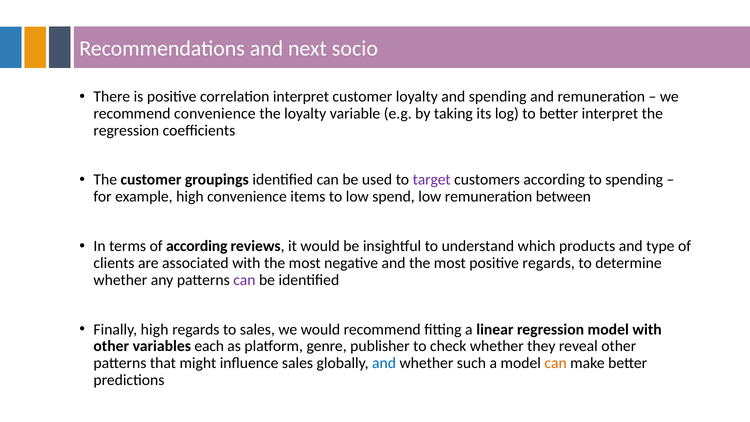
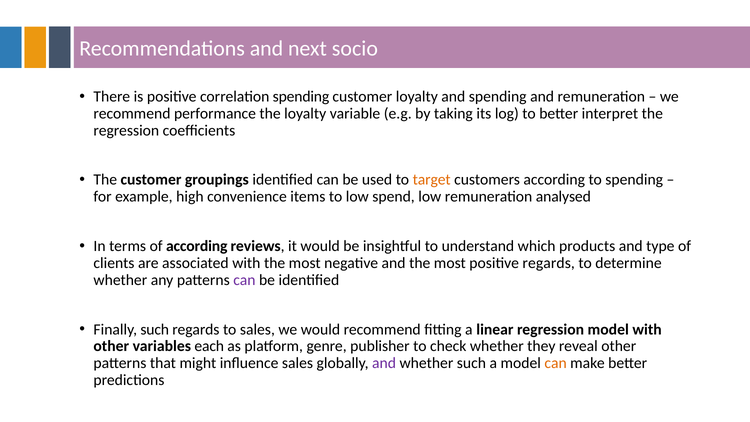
correlation interpret: interpret -> spending
recommend convenience: convenience -> performance
target colour: purple -> orange
between: between -> analysed
Finally high: high -> such
and at (384, 363) colour: blue -> purple
